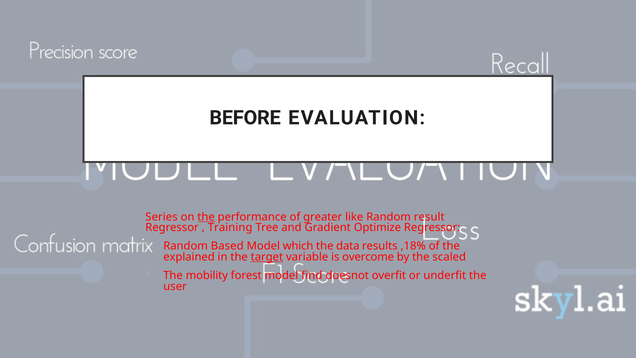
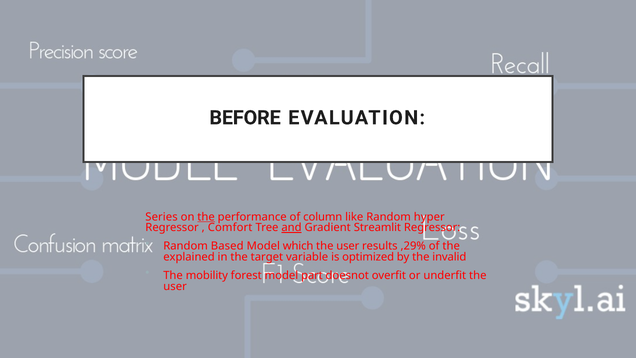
greater: greater -> column
result: result -> hyper
Training: Training -> Comfort
and underline: none -> present
Optimize: Optimize -> Streamlit
data at (348, 246): data -> user
,18%: ,18% -> ,29%
target underline: present -> none
overcome: overcome -> optimized
scaled: scaled -> invalid
find: find -> part
